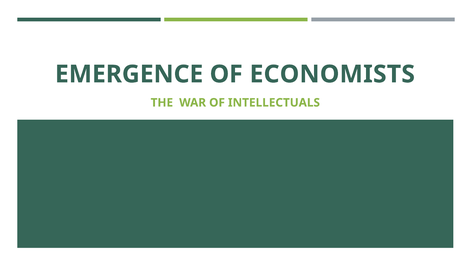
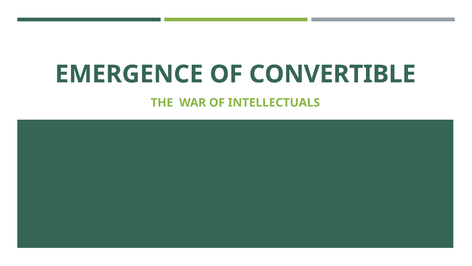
ECONOMISTS: ECONOMISTS -> CONVERTIBLE
